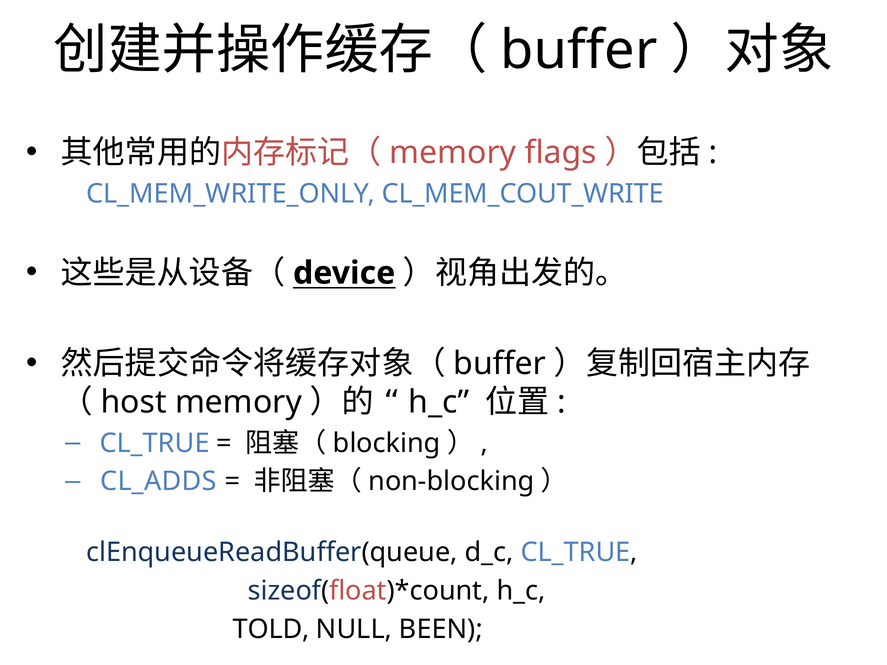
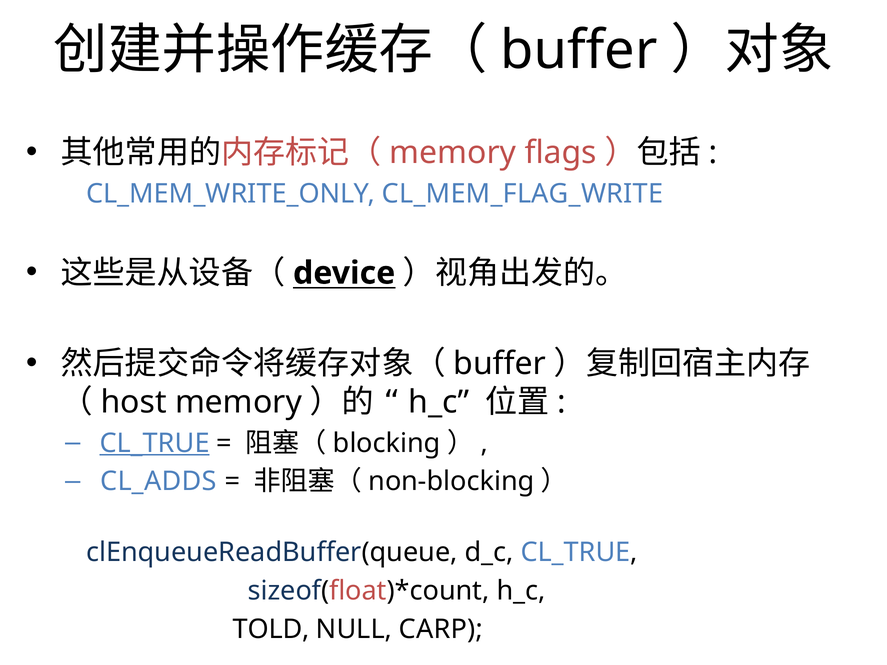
CL_MEM_COUT_WRITE: CL_MEM_COUT_WRITE -> CL_MEM_FLAG_WRITE
CL_TRUE at (155, 443) underline: none -> present
BEEN: BEEN -> CARP
